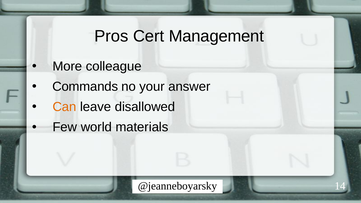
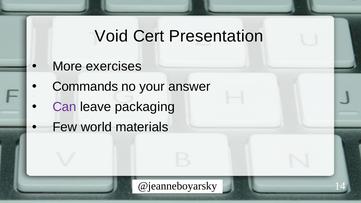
Pros: Pros -> Void
Management: Management -> Presentation
colleague: colleague -> exercises
Can colour: orange -> purple
disallowed: disallowed -> packaging
